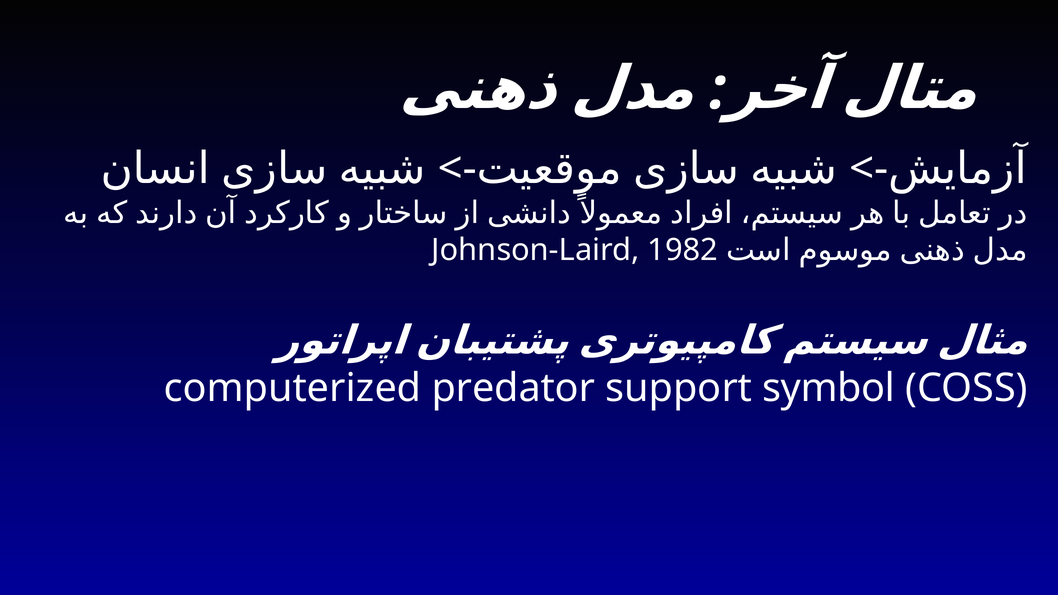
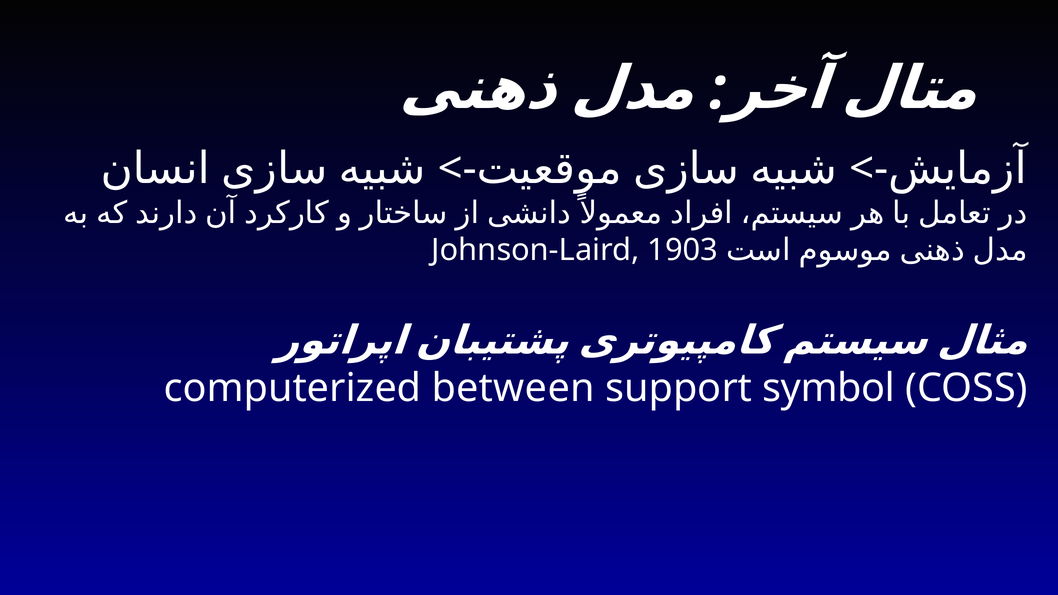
1982: 1982 -> 1903
predator: predator -> between
